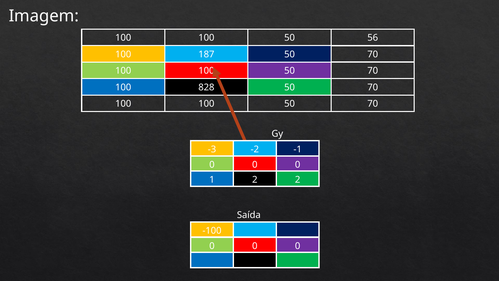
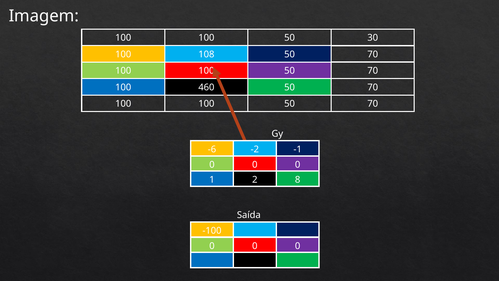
56: 56 -> 30
187: 187 -> 108
828: 828 -> 460
-3: -3 -> -6
2 2: 2 -> 8
